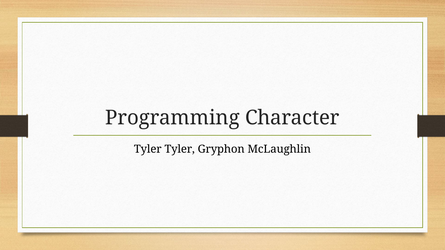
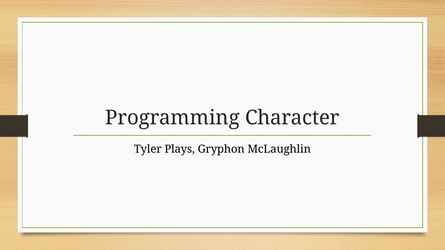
Tyler Tyler: Tyler -> Plays
